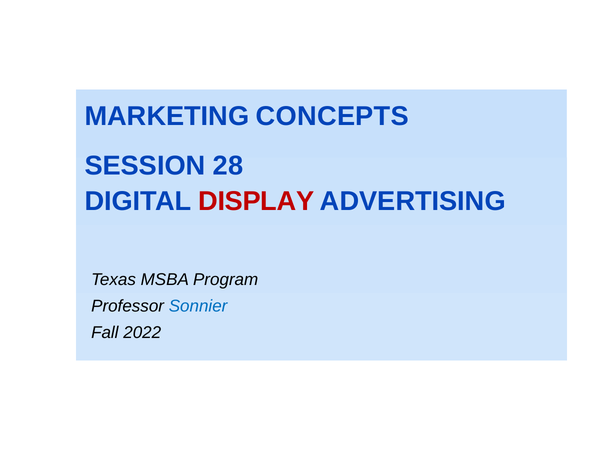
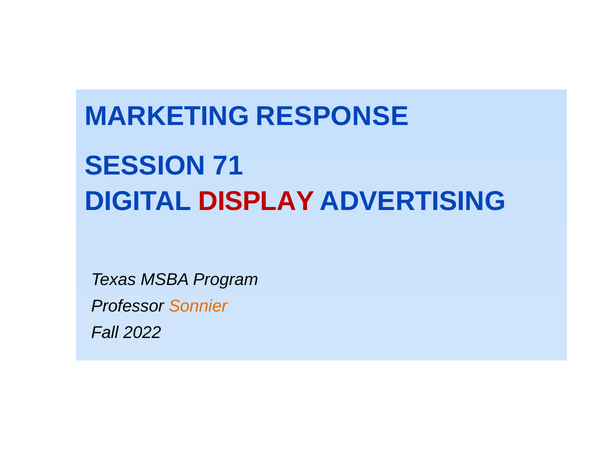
CONCEPTS: CONCEPTS -> RESPONSE
28: 28 -> 71
Sonnier colour: blue -> orange
